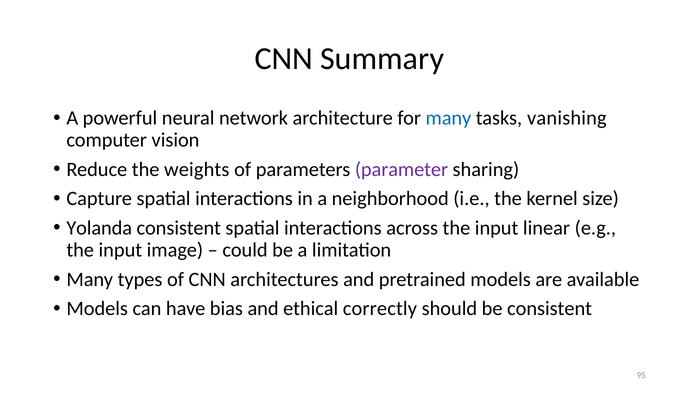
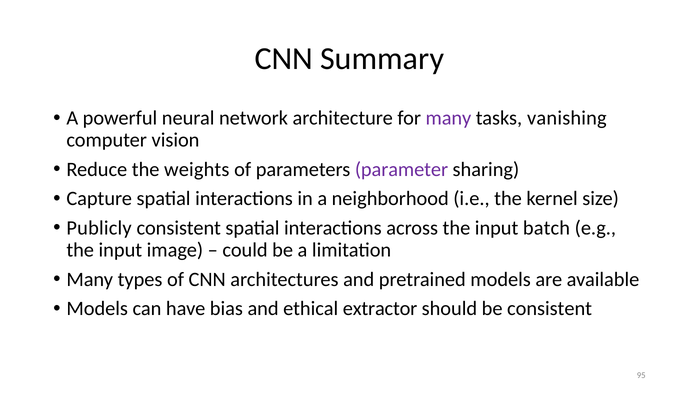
many at (448, 118) colour: blue -> purple
Yolanda: Yolanda -> Publicly
linear: linear -> batch
correctly: correctly -> extractor
